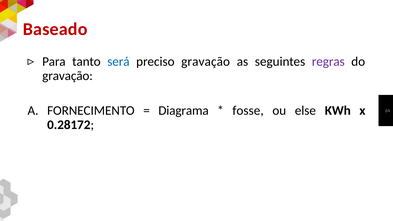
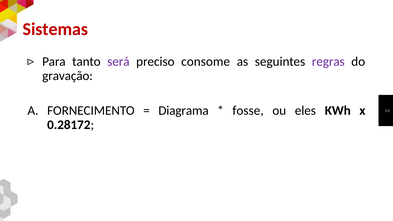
Baseado: Baseado -> Sistemas
será colour: blue -> purple
preciso gravação: gravação -> consome
else: else -> eles
